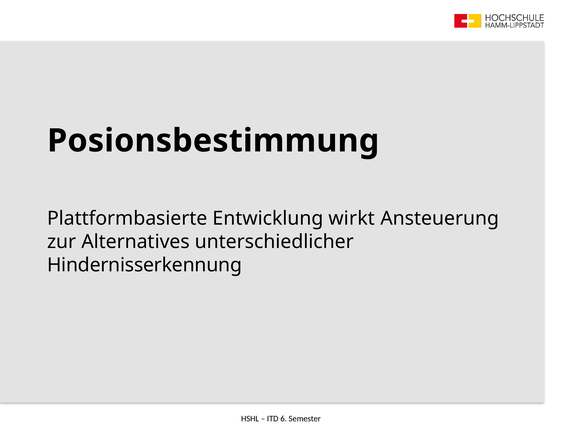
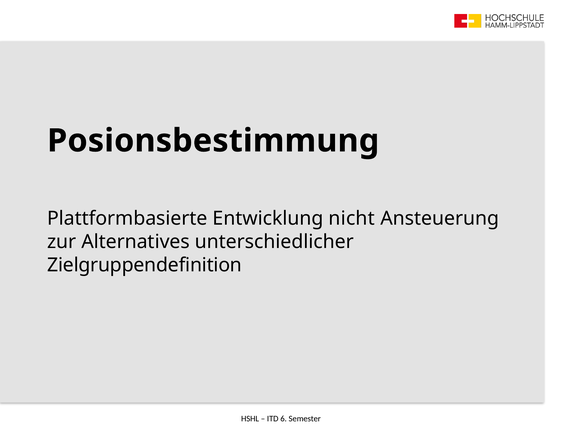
wirkt: wirkt -> nicht
Hindernisserkennung: Hindernisserkennung -> Zielgruppendefinition
